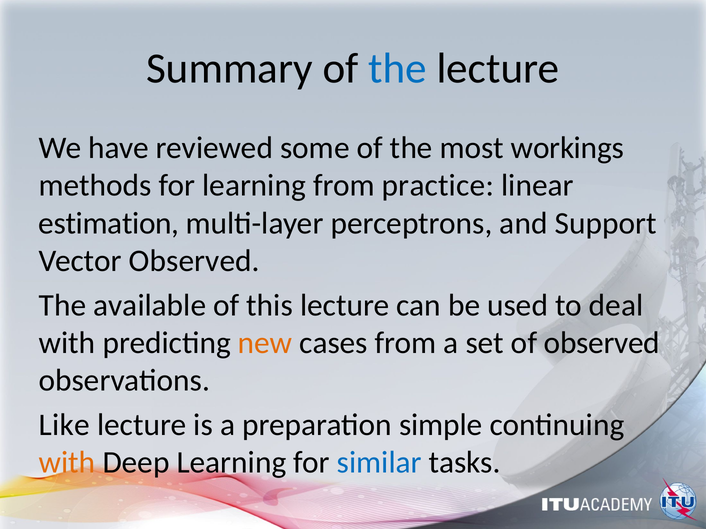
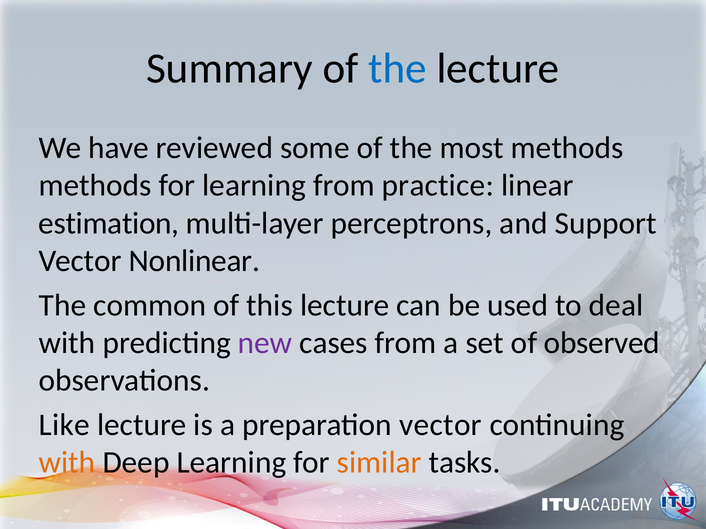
most workings: workings -> methods
Vector Observed: Observed -> Nonlinear
available: available -> common
new colour: orange -> purple
preparation simple: simple -> vector
similar colour: blue -> orange
